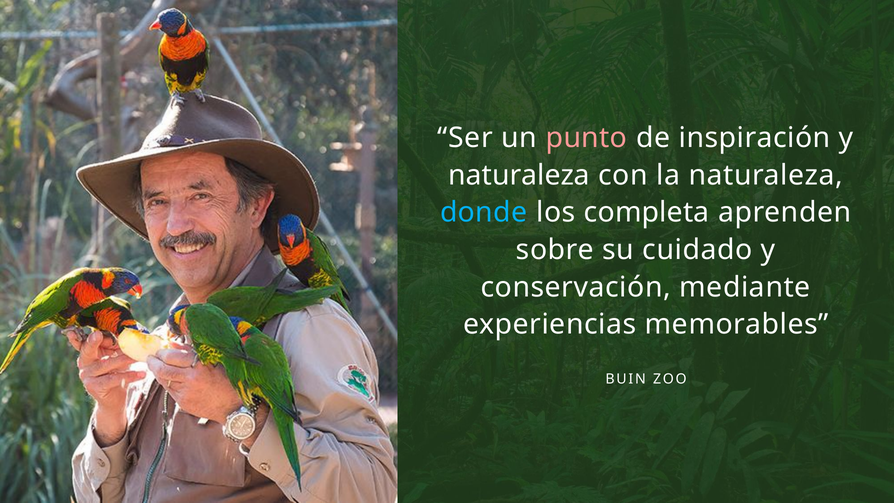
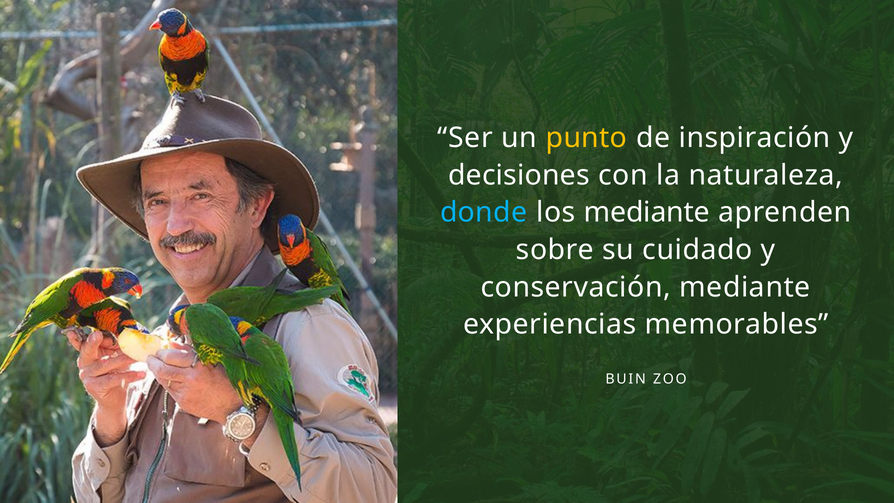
punto colour: pink -> yellow
naturaleza at (519, 175): naturaleza -> decisiones
los completa: completa -> mediante
